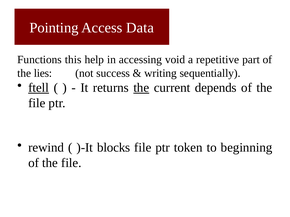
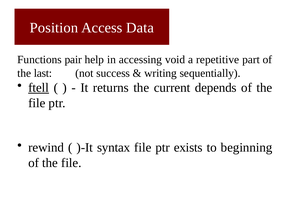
Pointing: Pointing -> Position
this: this -> pair
lies: lies -> last
the at (141, 88) underline: present -> none
blocks: blocks -> syntax
token: token -> exists
